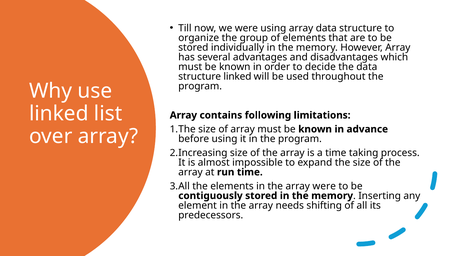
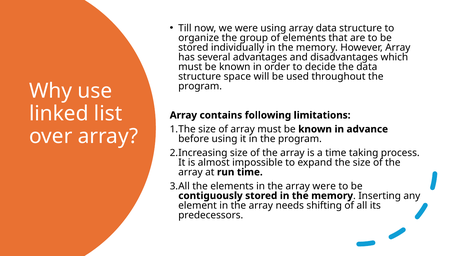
structure linked: linked -> space
